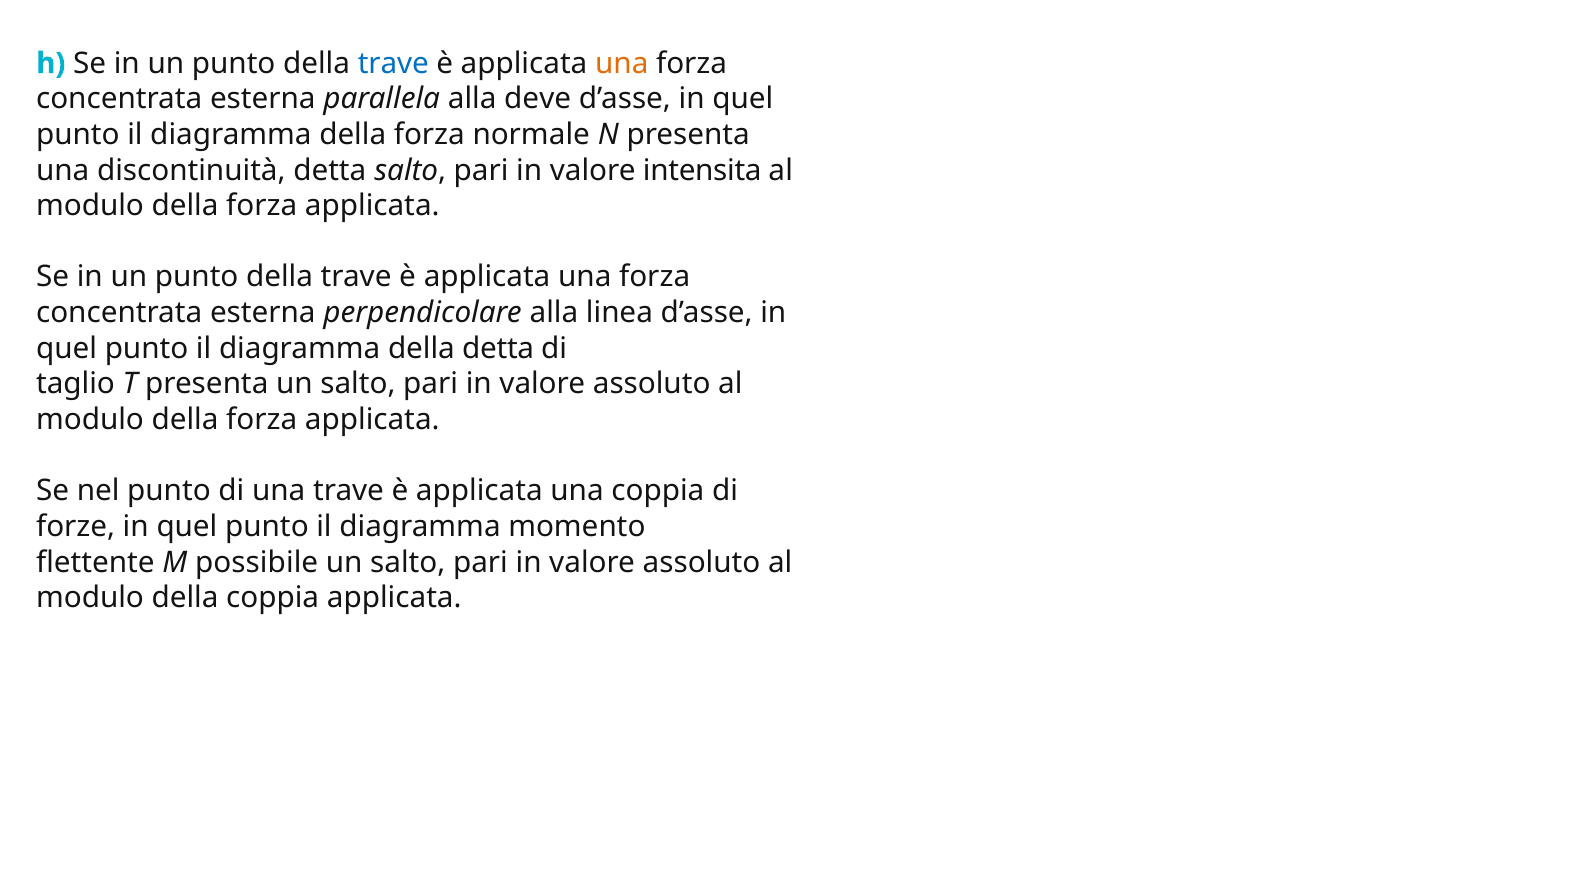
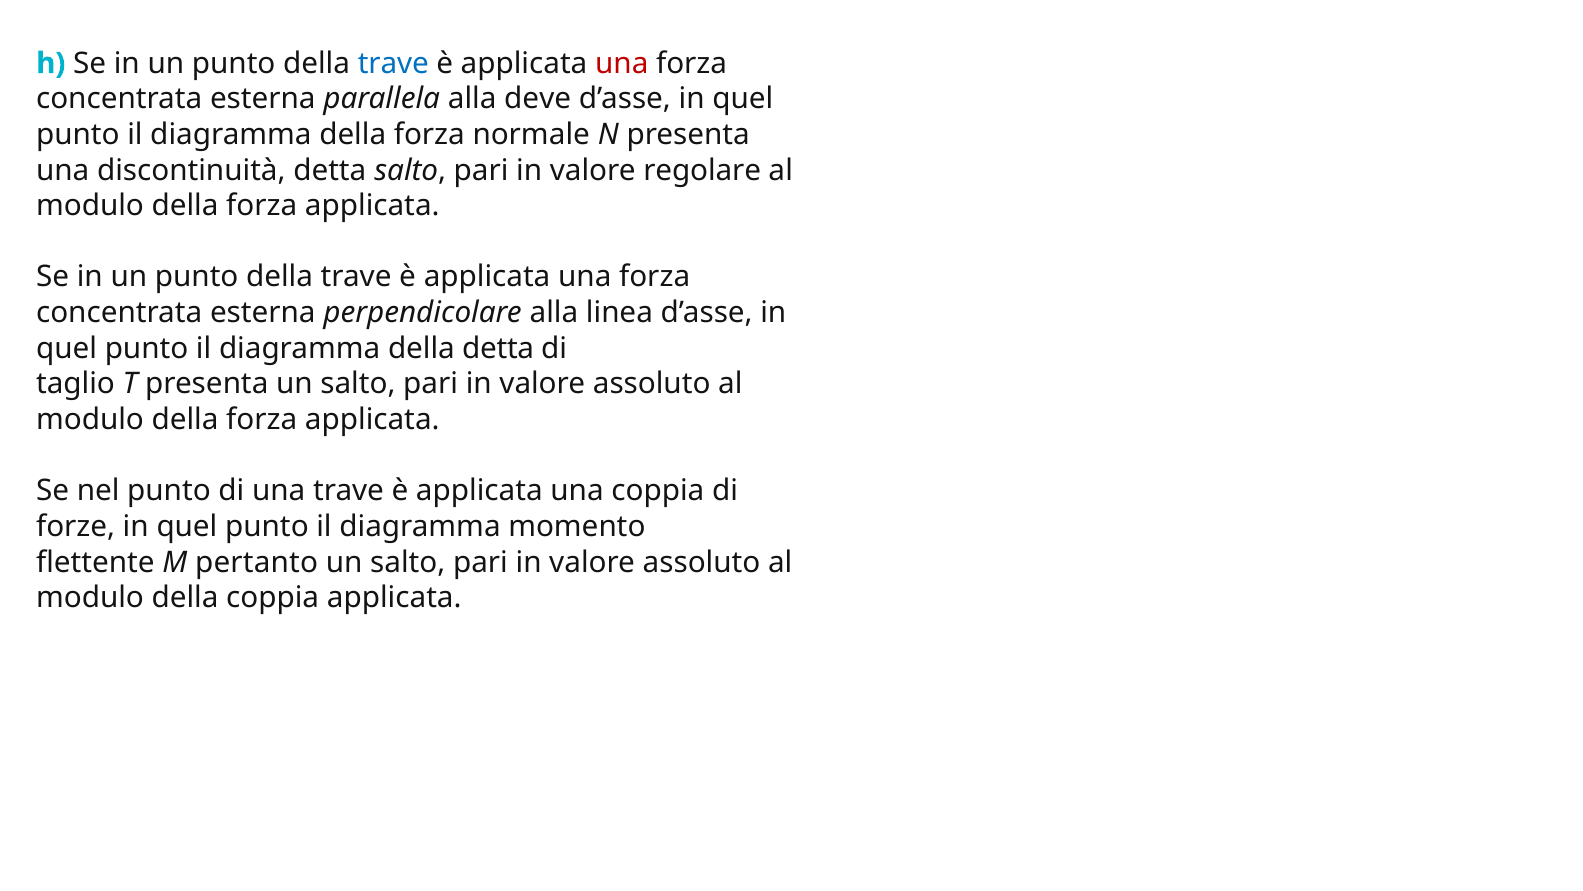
una at (622, 63) colour: orange -> red
intensita: intensita -> regolare
possibile: possibile -> pertanto
